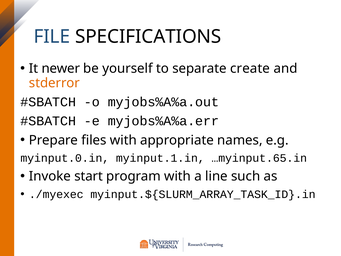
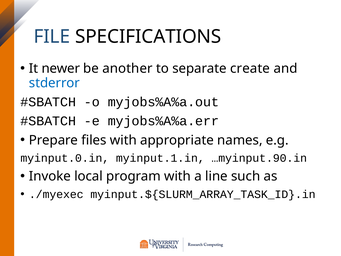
yourself: yourself -> another
stderror colour: orange -> blue
…myinput.65.in: …myinput.65.in -> …myinput.90.in
start: start -> local
